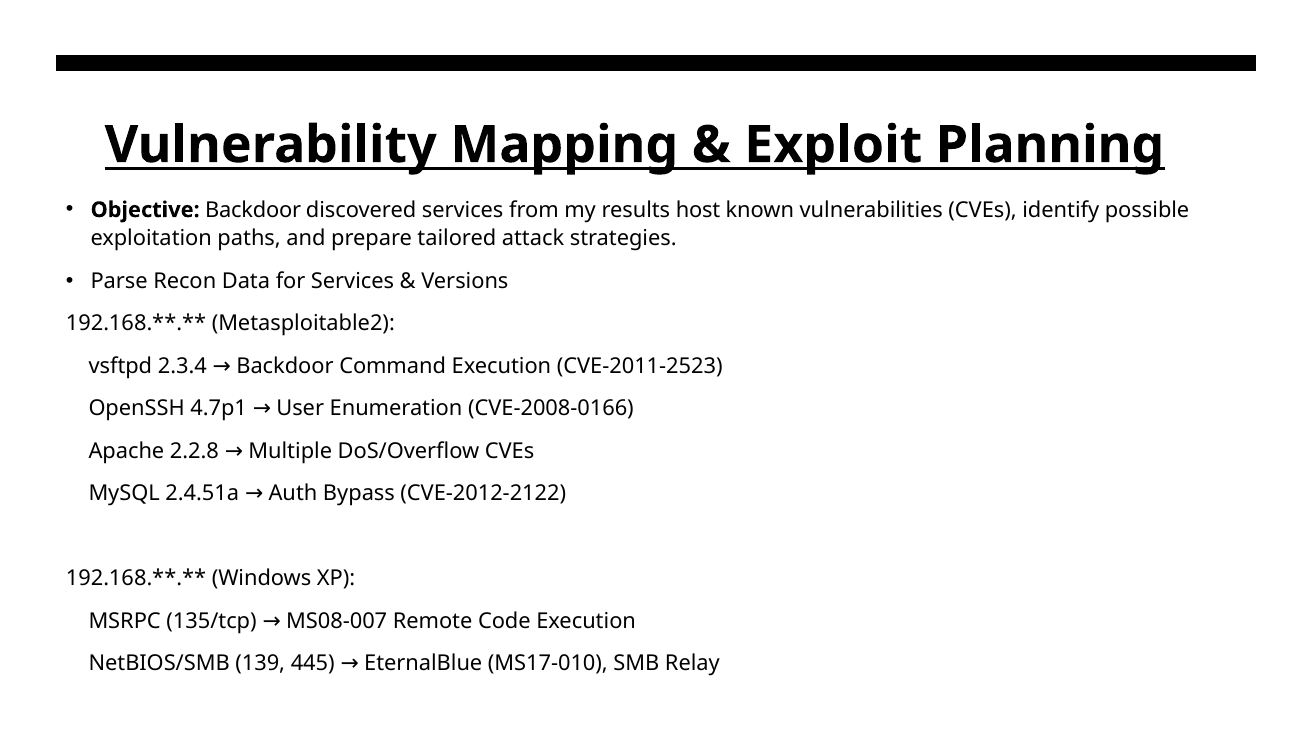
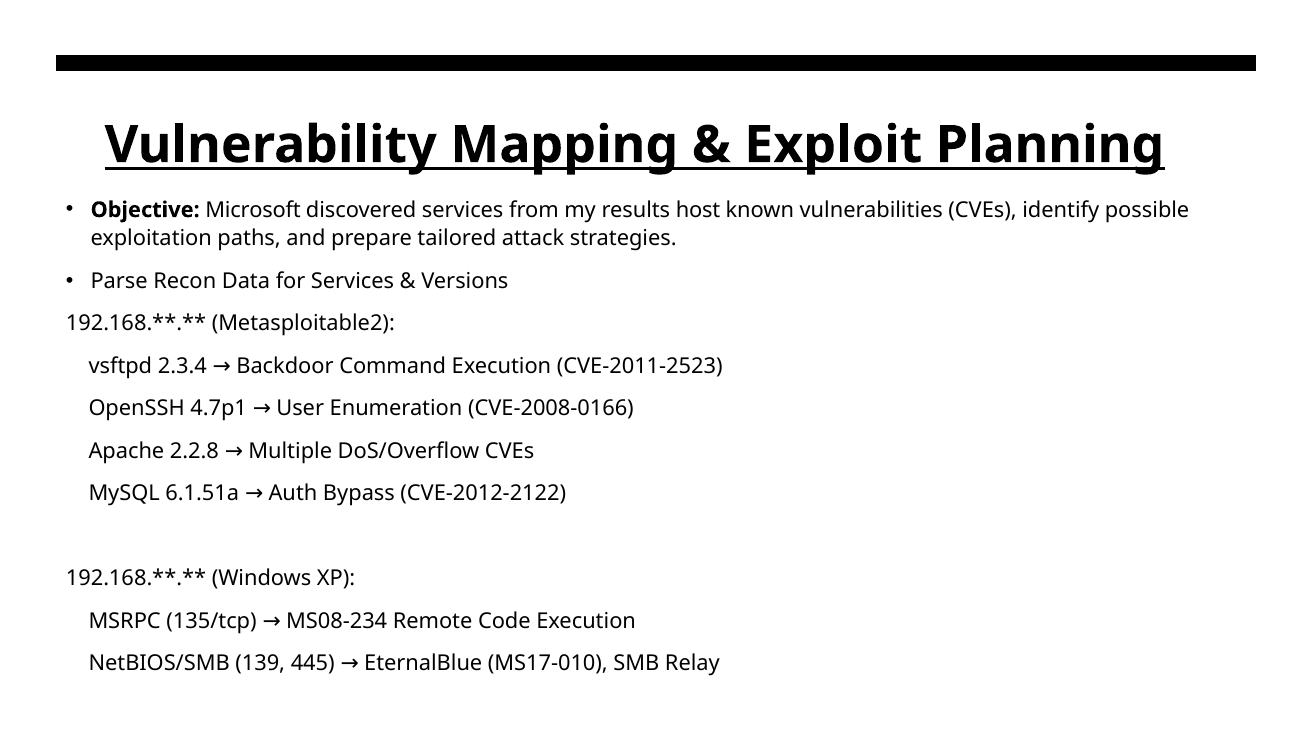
Objective Backdoor: Backdoor -> Microsoft
2.4.51a: 2.4.51a -> 6.1.51a
MS08-007: MS08-007 -> MS08-234
